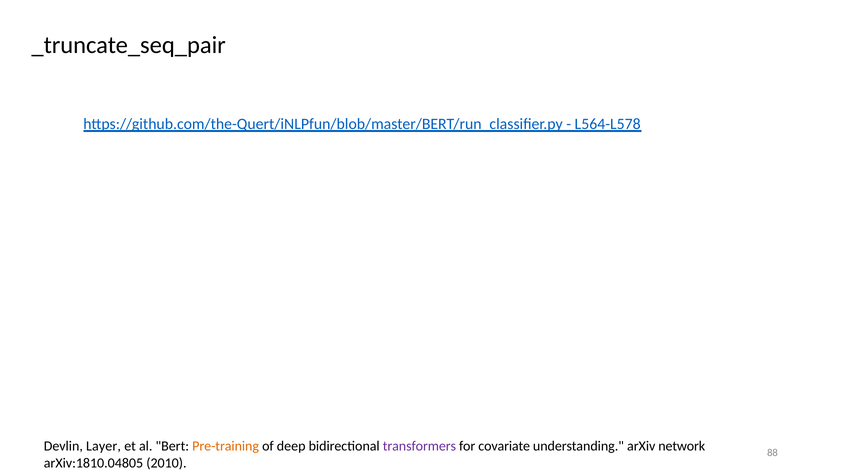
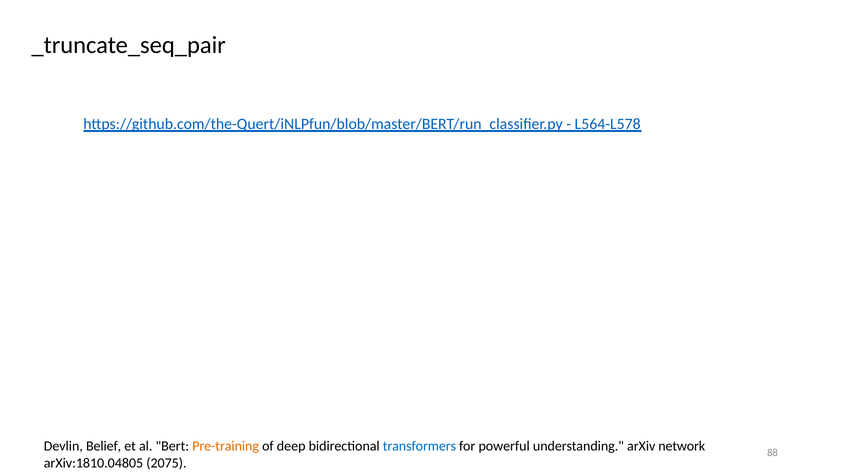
Layer: Layer -> Belief
transformers colour: purple -> blue
covariate: covariate -> powerful
2010: 2010 -> 2075
